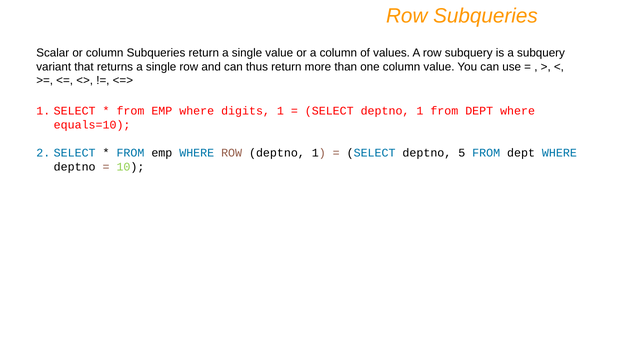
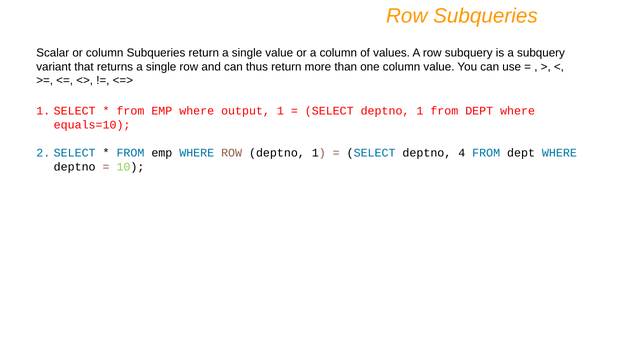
digits: digits -> output
5: 5 -> 4
